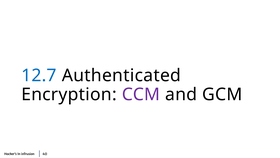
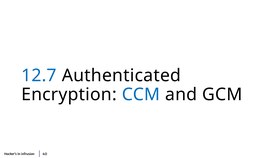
CCM colour: purple -> blue
